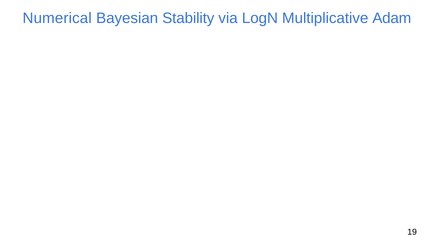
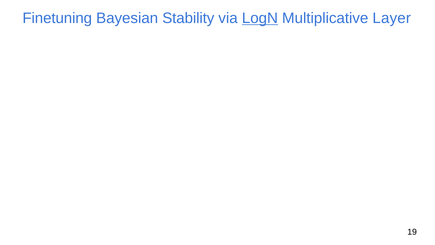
Numerical: Numerical -> Finetuning
LogN underline: none -> present
Adam: Adam -> Layer
